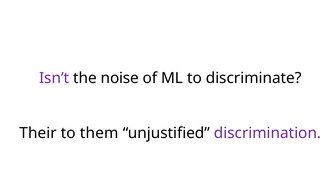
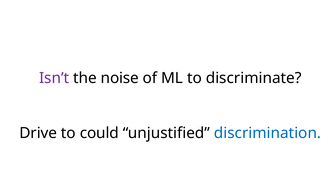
Their: Their -> Drive
them: them -> could
discrimination colour: purple -> blue
